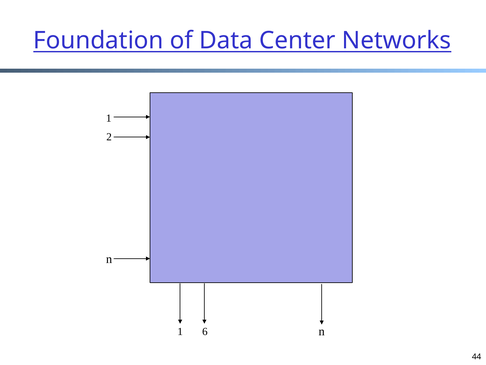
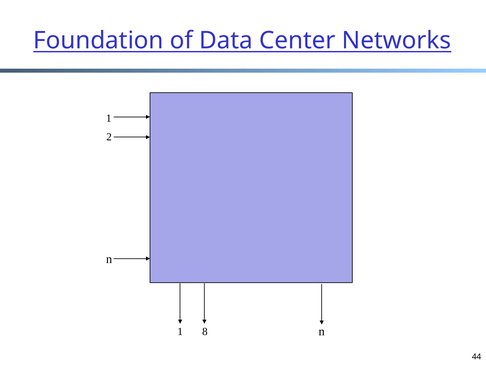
6: 6 -> 8
